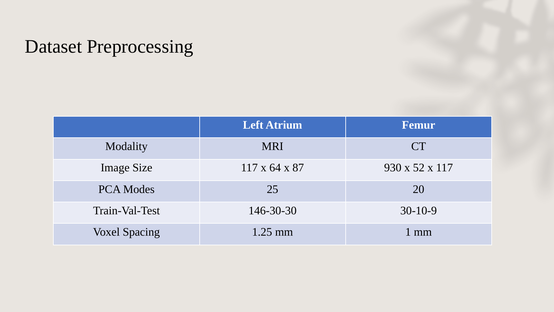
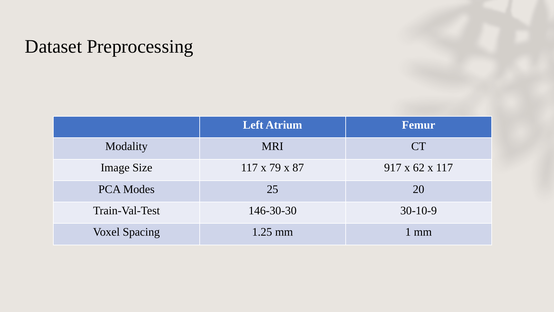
64: 64 -> 79
930: 930 -> 917
52: 52 -> 62
